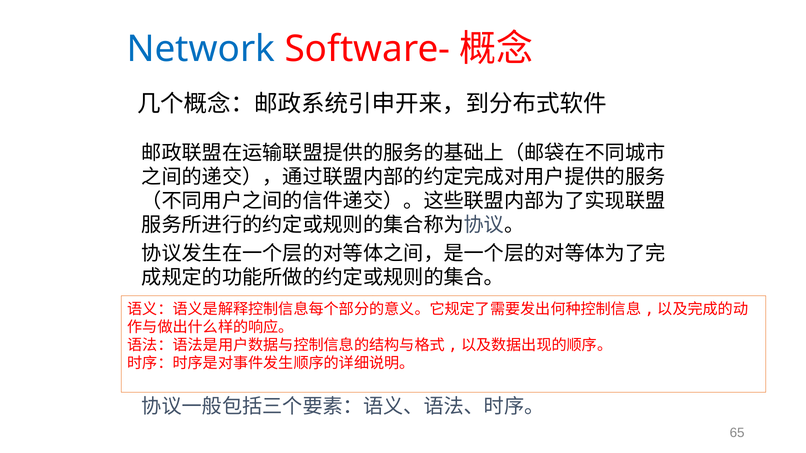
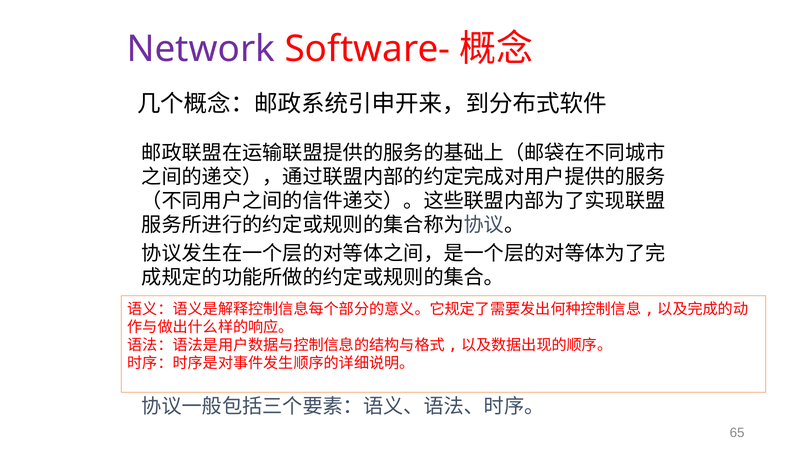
Network colour: blue -> purple
